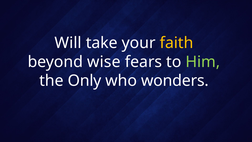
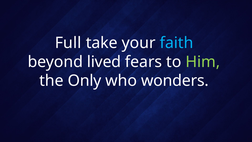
Will: Will -> Full
faith colour: yellow -> light blue
wise: wise -> lived
